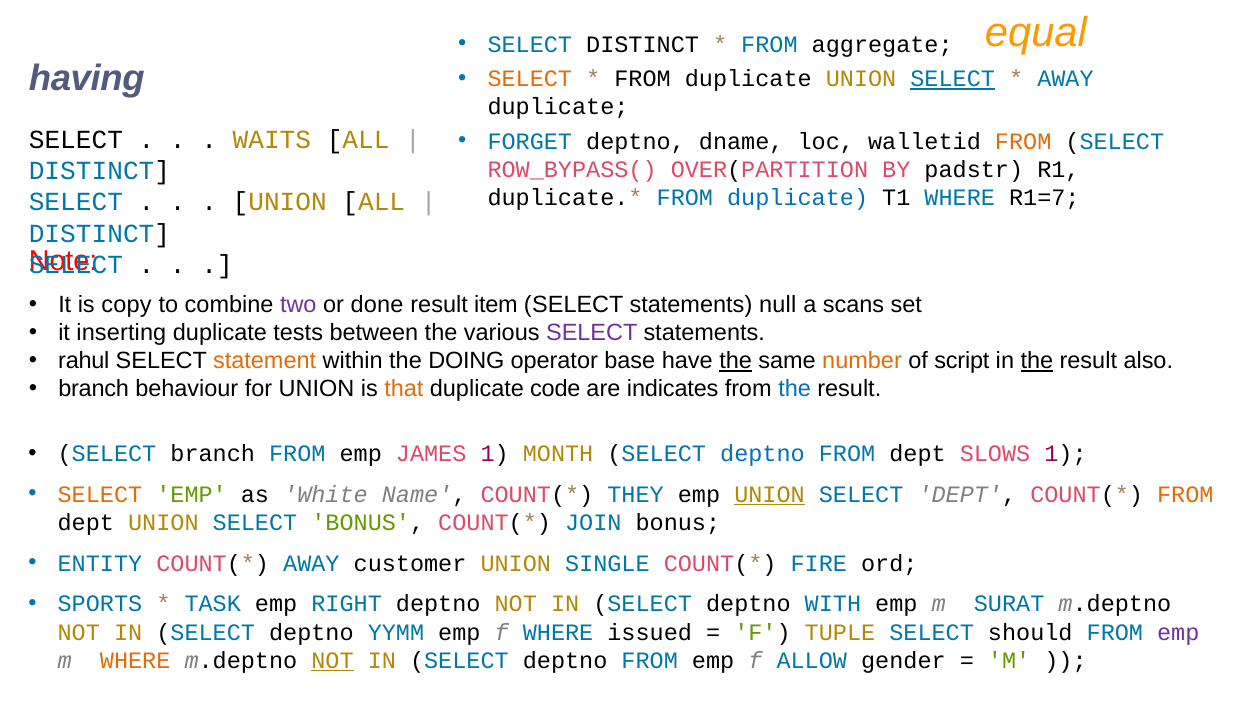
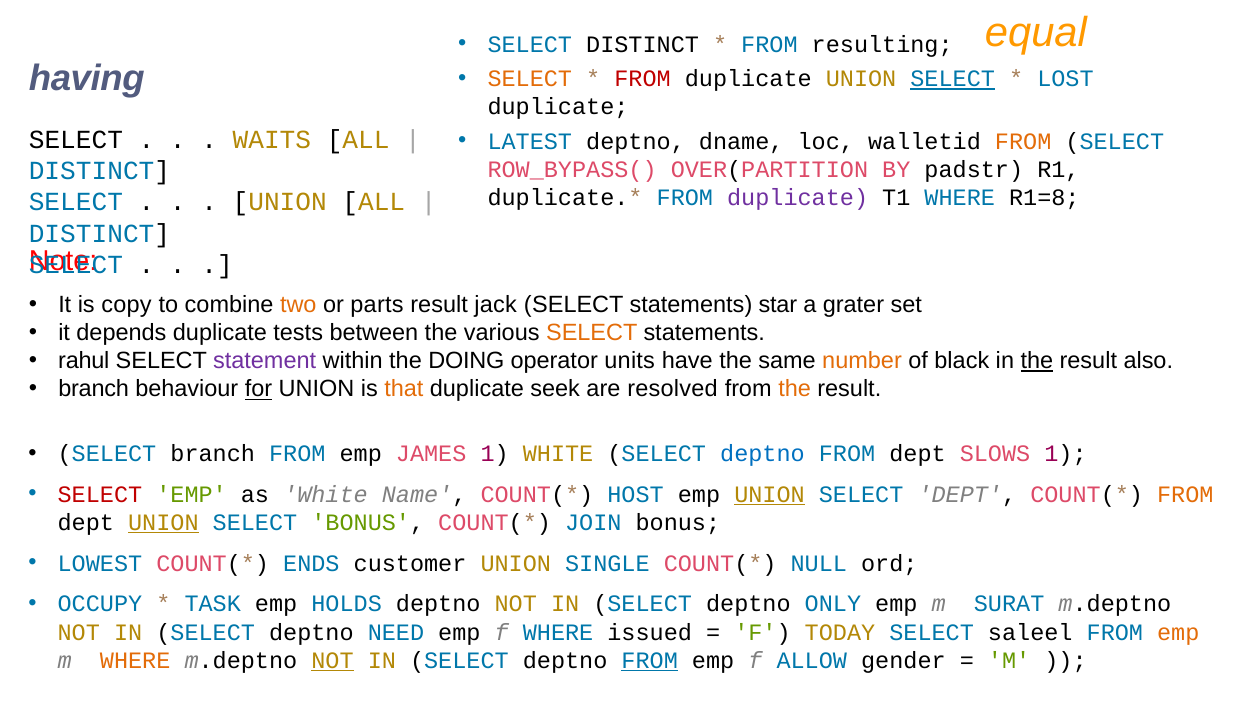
aggregate: aggregate -> resulting
FROM at (643, 79) colour: black -> red
AWAY at (1065, 79): AWAY -> LOST
FORGET: FORGET -> LATEST
duplicate at (798, 198) colour: blue -> purple
R1=7: R1=7 -> R1=8
two colour: purple -> orange
done: done -> parts
item: item -> jack
null: null -> star
scans: scans -> grater
inserting: inserting -> depends
SELECT at (592, 333) colour: purple -> orange
statement colour: orange -> purple
base: base -> units
the at (736, 361) underline: present -> none
script: script -> black
for underline: none -> present
code: code -> seek
indicates: indicates -> resolved
the at (795, 389) colour: blue -> orange
1 MONTH: MONTH -> WHITE
SELECT at (100, 494) colour: orange -> red
THEY: THEY -> HOST
UNION at (163, 522) underline: none -> present
ENTITY: ENTITY -> LOWEST
AWAY at (311, 563): AWAY -> ENDS
FIRE: FIRE -> NULL
SPORTS: SPORTS -> OCCUPY
RIGHT: RIGHT -> HOLDS
WITH: WITH -> ONLY
YYMM: YYMM -> NEED
TUPLE: TUPLE -> TODAY
should: should -> saleel
emp at (1178, 632) colour: purple -> orange
FROM at (650, 660) underline: none -> present
